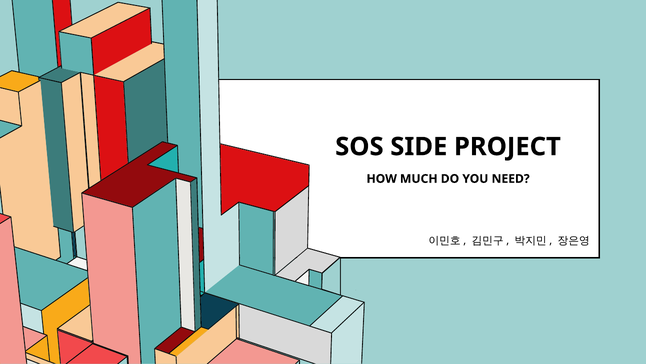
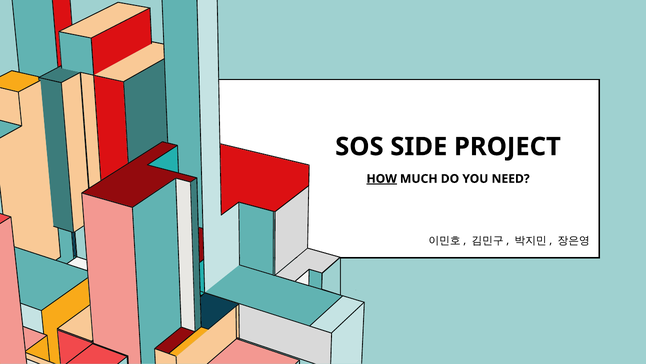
HOW underline: none -> present
